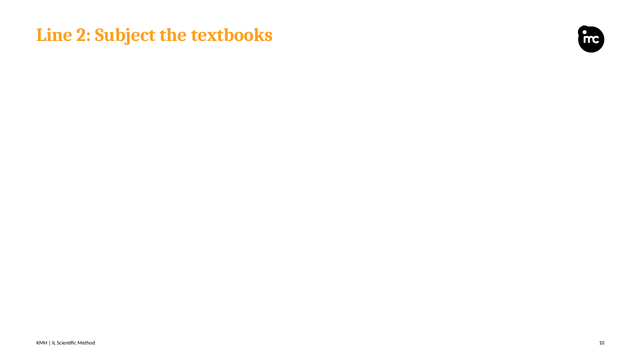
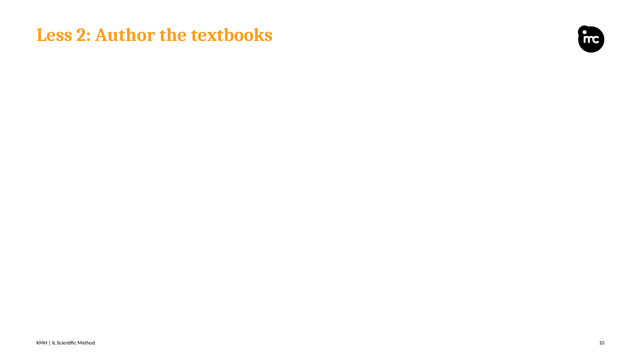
Line: Line -> Less
Subject: Subject -> Author
